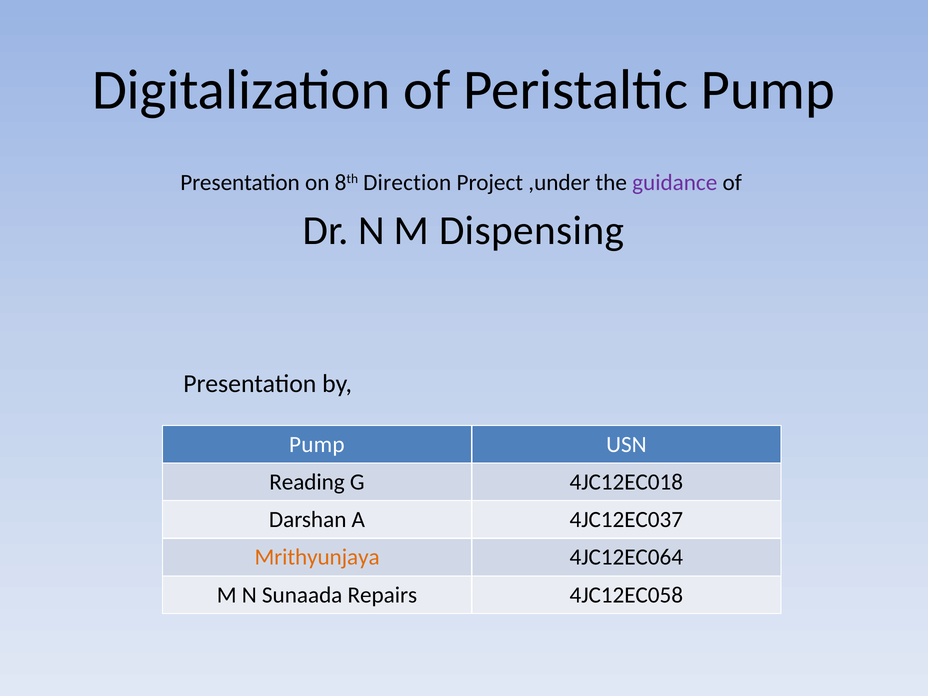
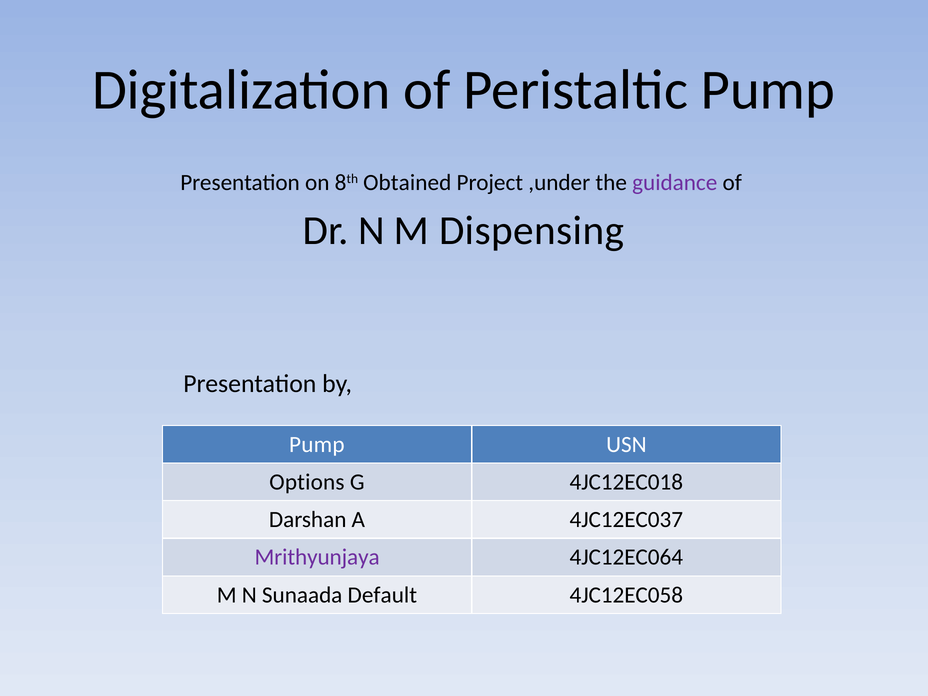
Direction: Direction -> Obtained
Reading: Reading -> Options
Mrithyunjaya colour: orange -> purple
Repairs: Repairs -> Default
